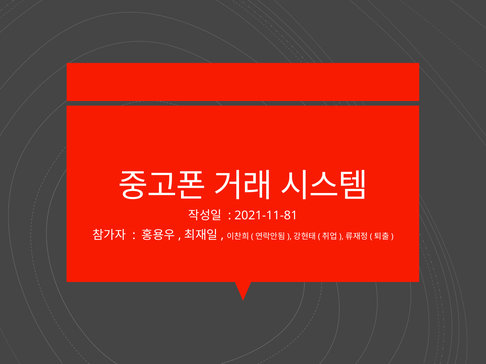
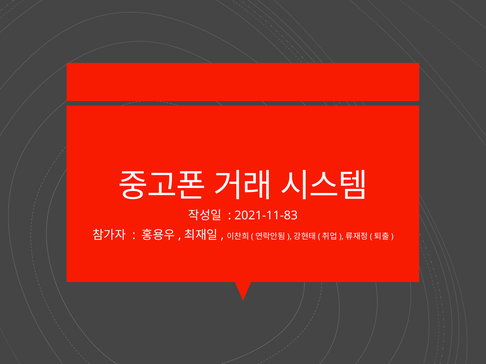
2021-11-81: 2021-11-81 -> 2021-11-83
